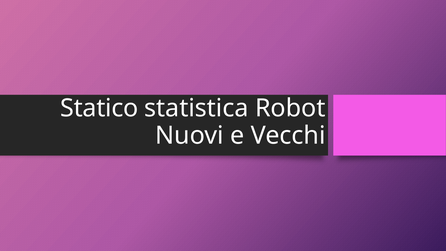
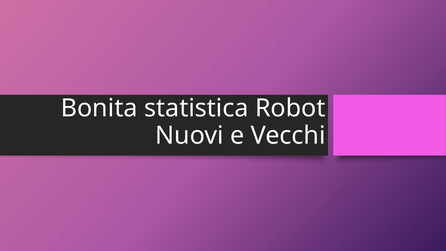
Statico: Statico -> Bonita
